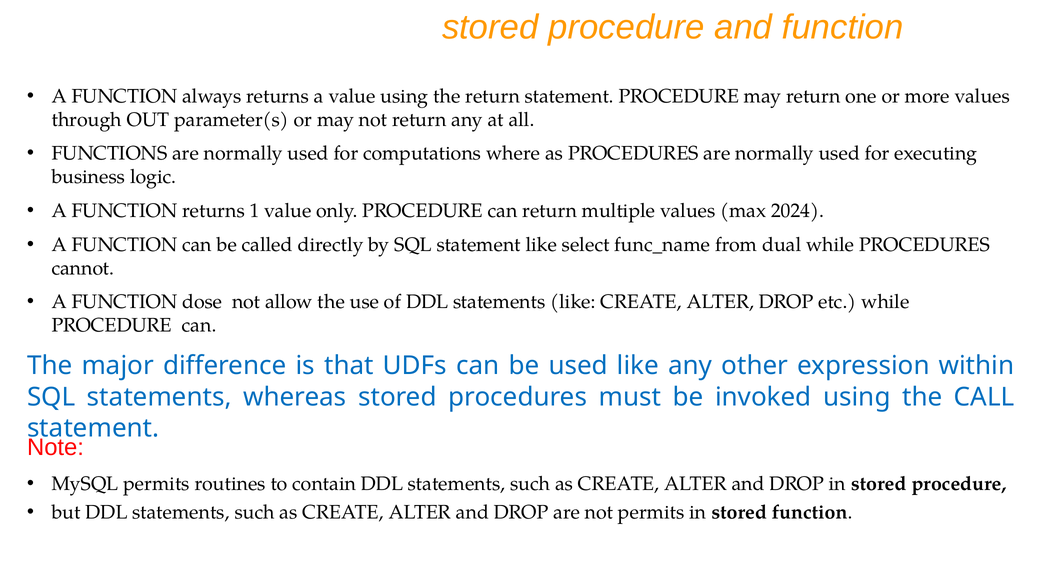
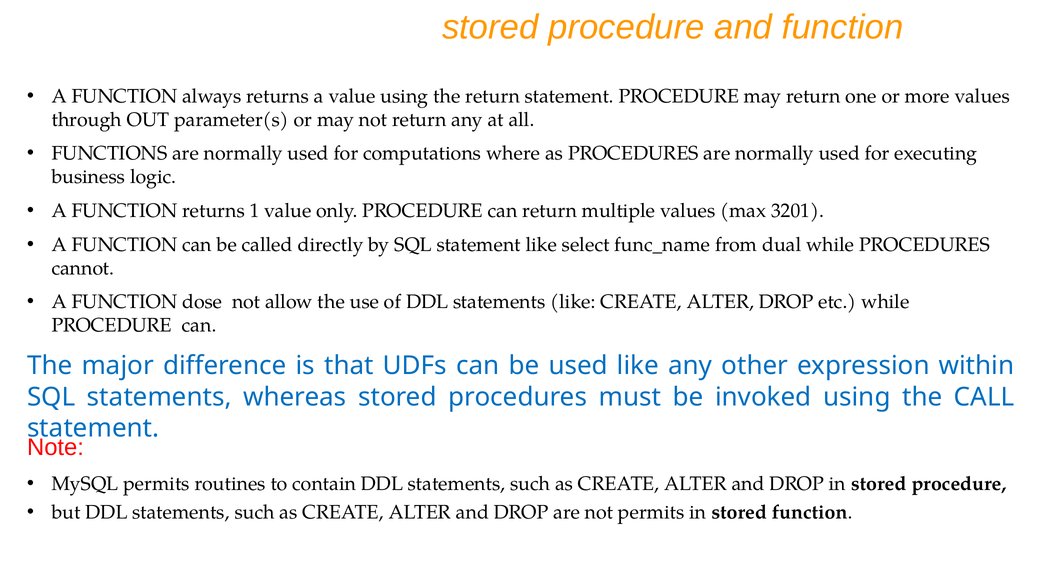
2024: 2024 -> 3201
